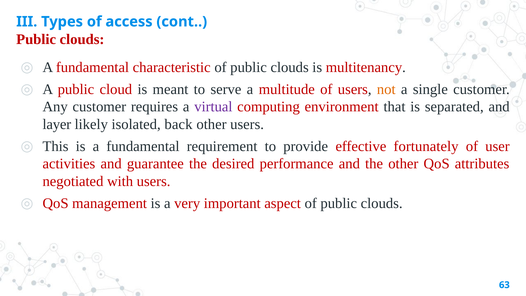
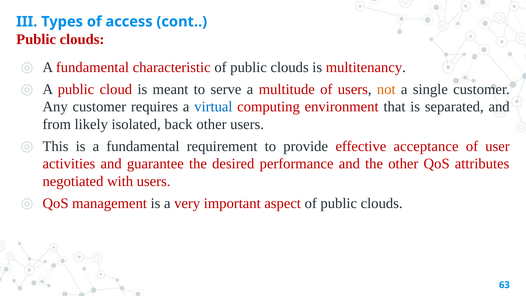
virtual colour: purple -> blue
layer: layer -> from
fortunately: fortunately -> acceptance
